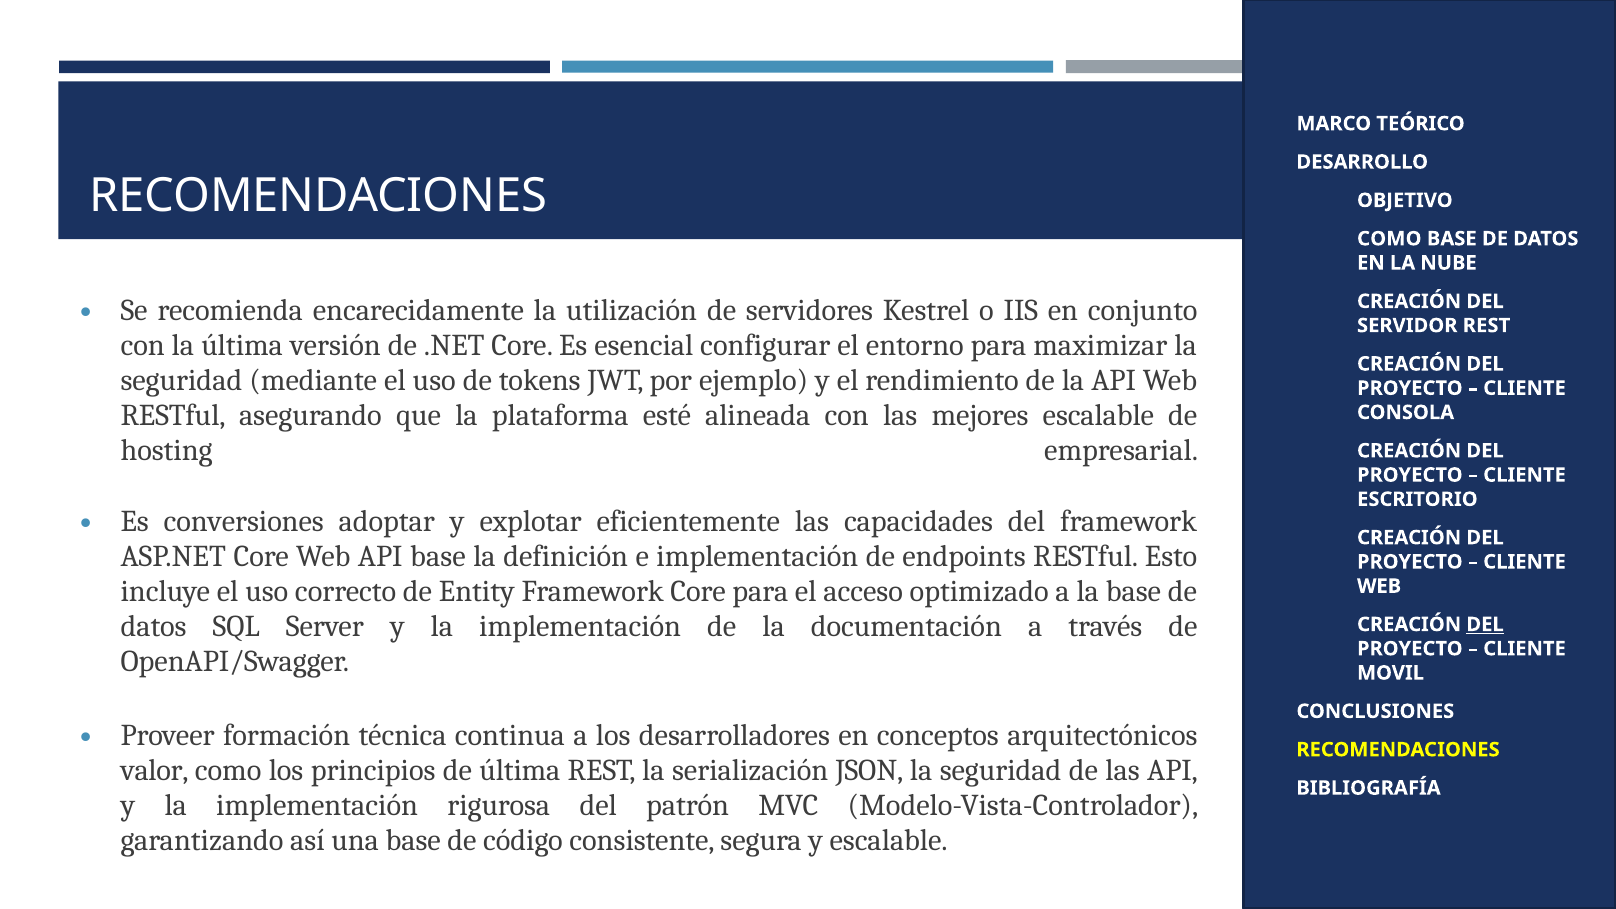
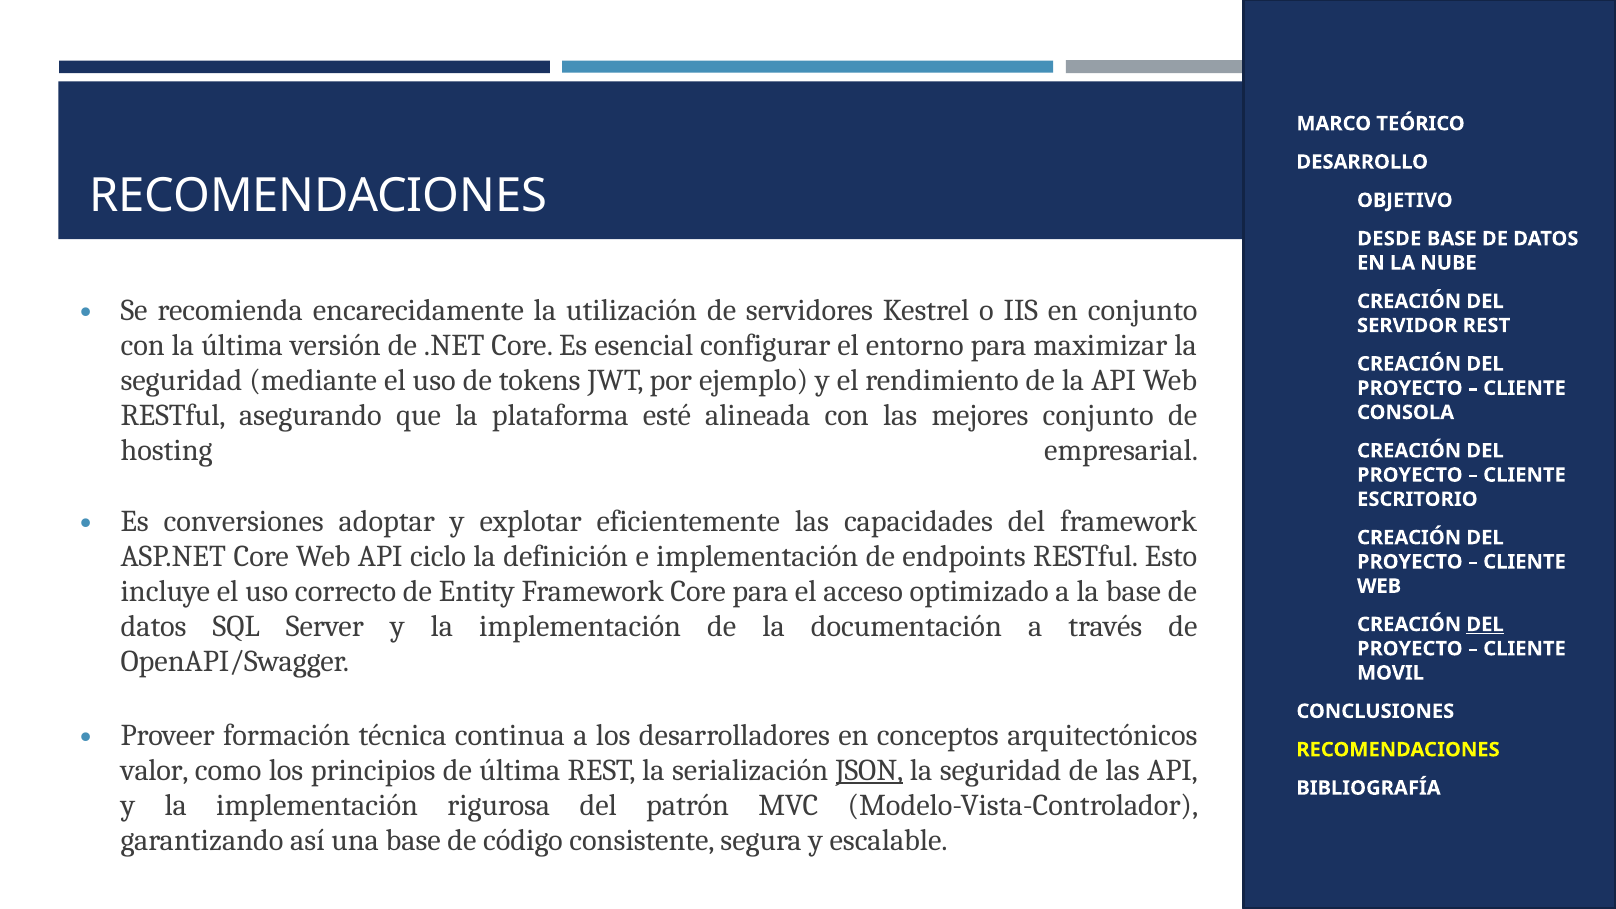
COMO at (1389, 239): COMO -> DESDE
mejores escalable: escalable -> conjunto
API base: base -> ciclo
JSON underline: none -> present
